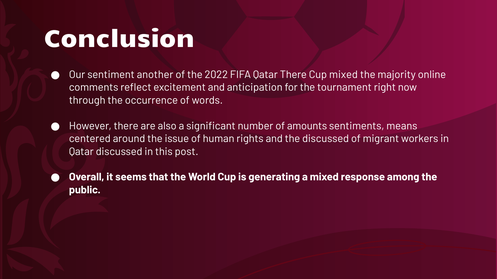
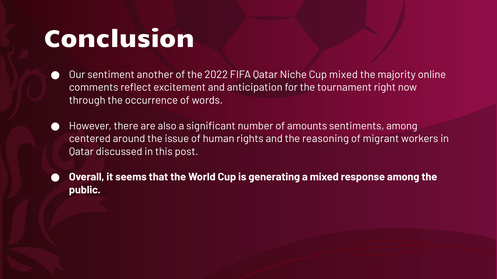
Qatar There: There -> Niche
sentiments means: means -> among
the discussed: discussed -> reasoning
